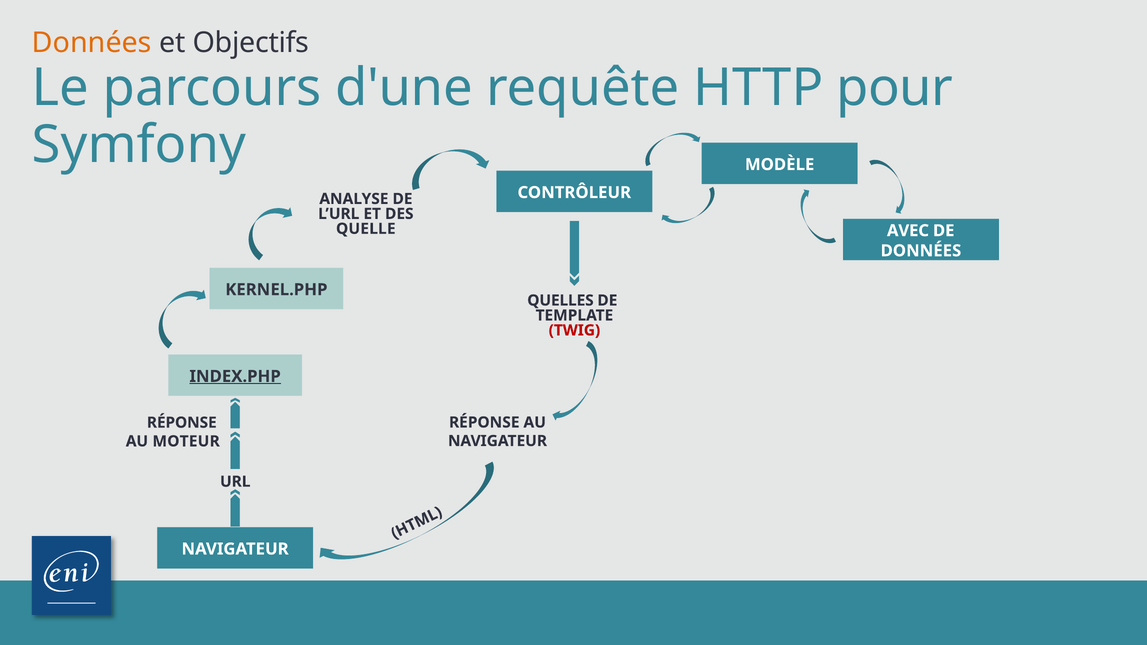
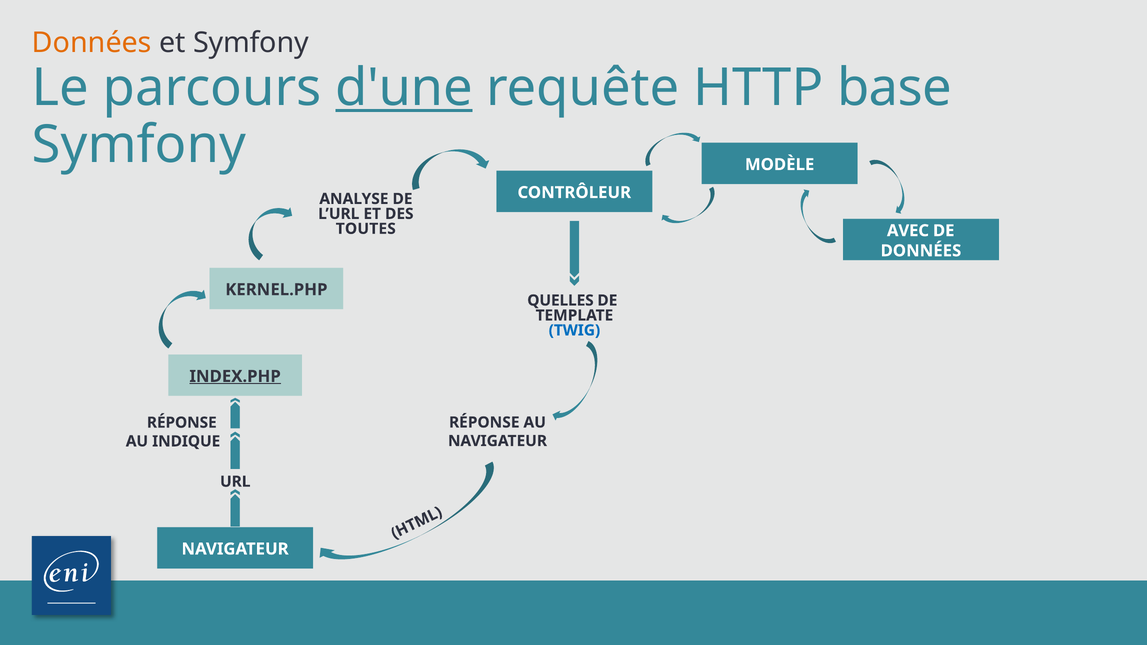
et Objectifs: Objectifs -> Symfony
d'une underline: none -> present
pour: pour -> base
QUELLE: QUELLE -> TOUTES
TWIG colour: red -> blue
MOTEUR: MOTEUR -> INDIQUE
